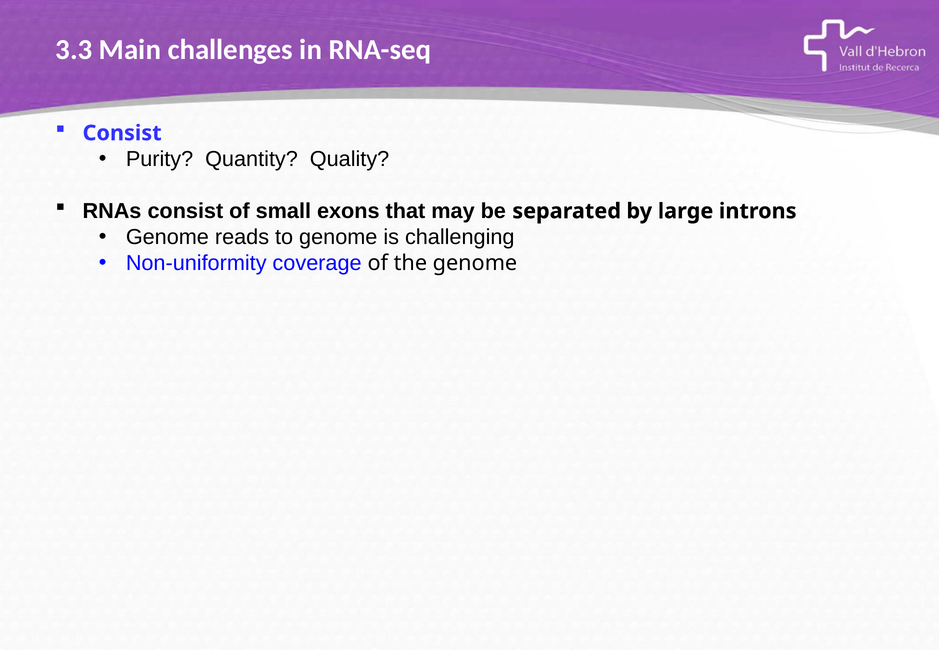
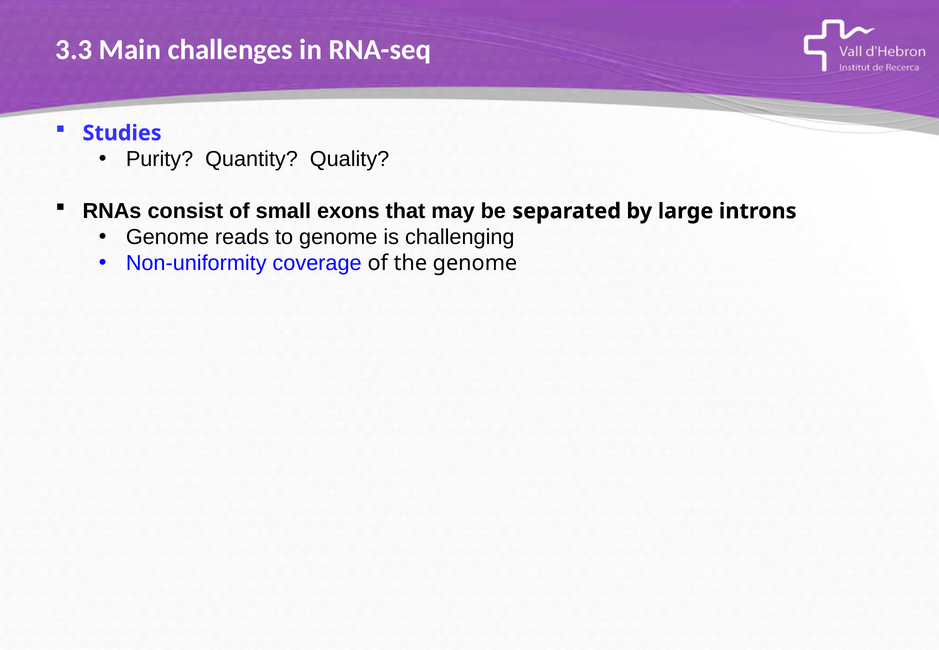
Consist at (122, 133): Consist -> Studies
